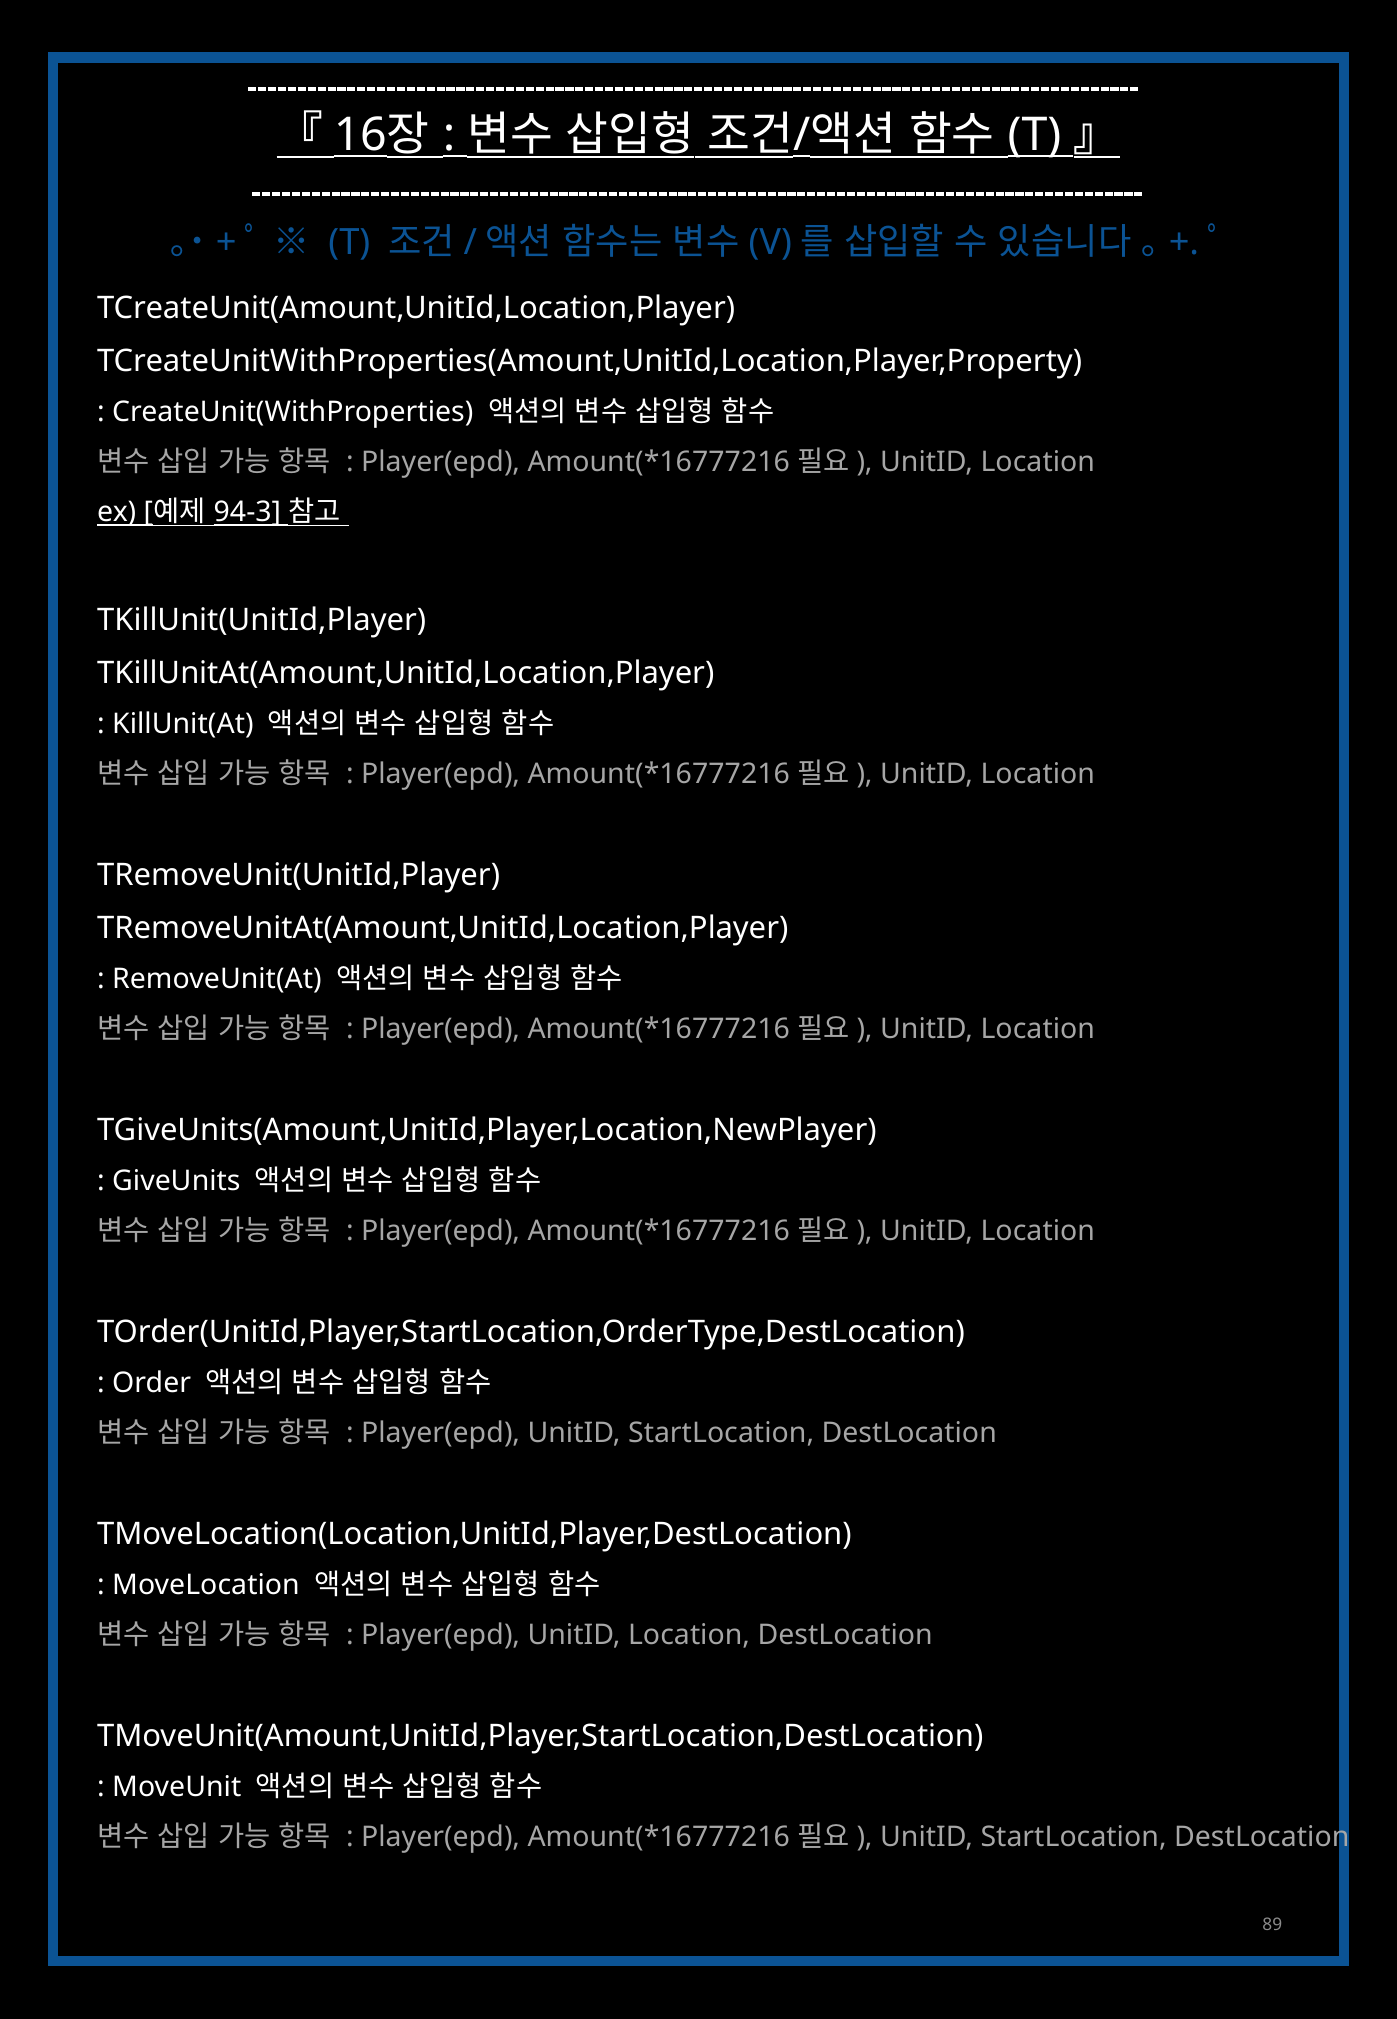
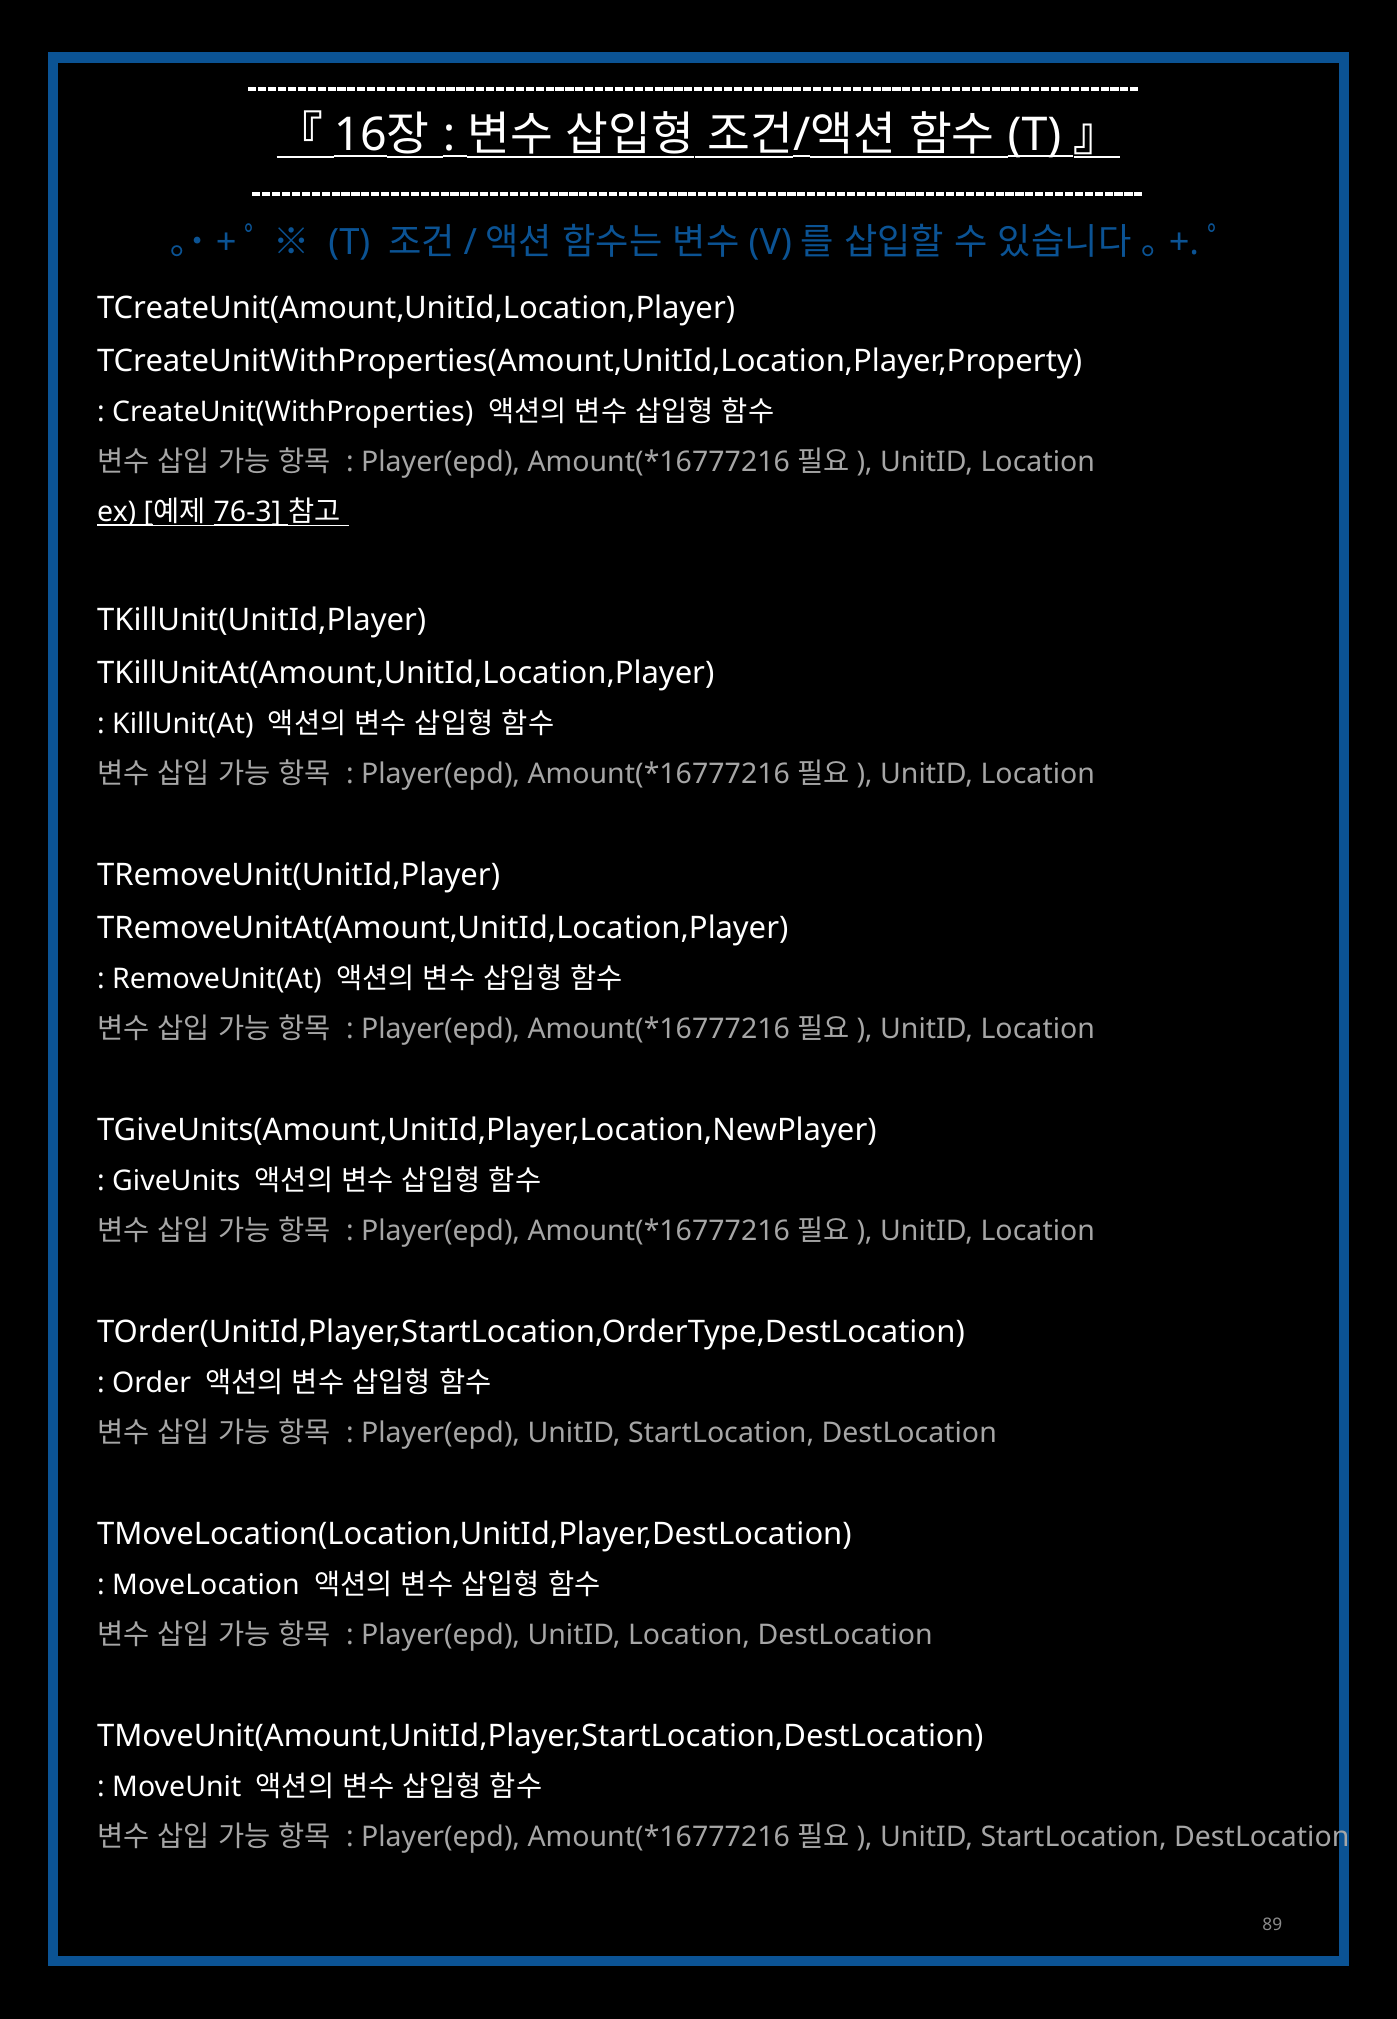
94-3: 94-3 -> 76-3
